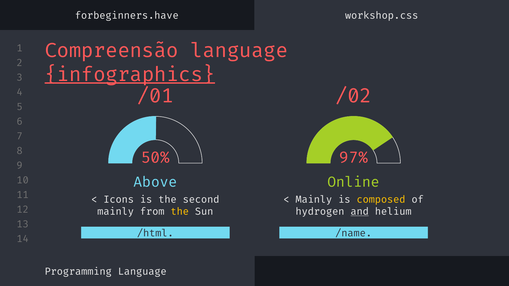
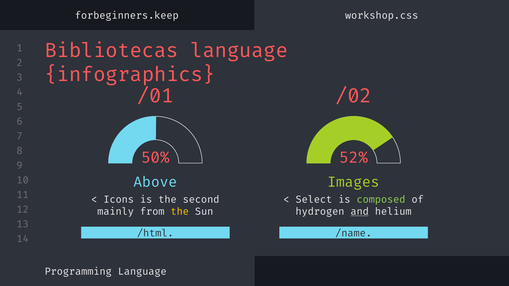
forbeginners.have: forbeginners.have -> forbeginners.keep
Compreensão: Compreensão -> Bibliotecas
infographics underline: present -> none
97%: 97% -> 52%
Online: Online -> Images
Mainly at (314, 200): Mainly -> Select
composed colour: yellow -> light green
